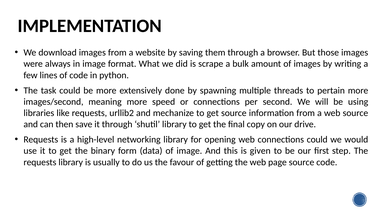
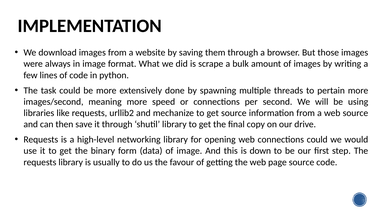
given: given -> down
